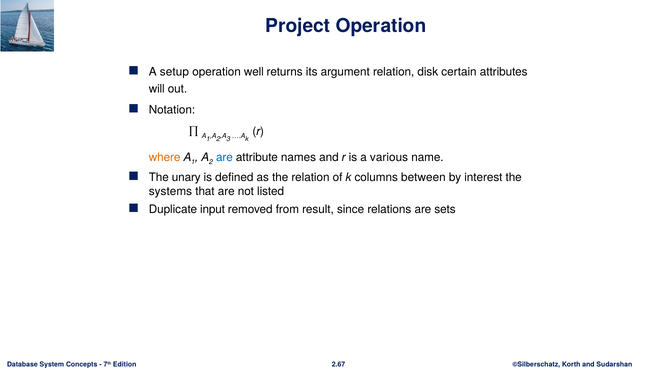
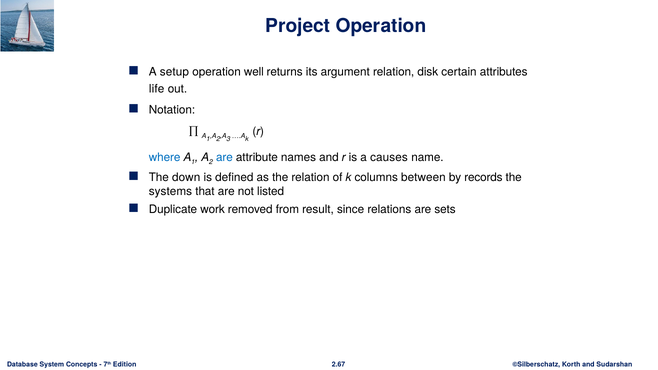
will: will -> life
where colour: orange -> blue
various: various -> causes
unary: unary -> down
interest: interest -> records
input: input -> work
